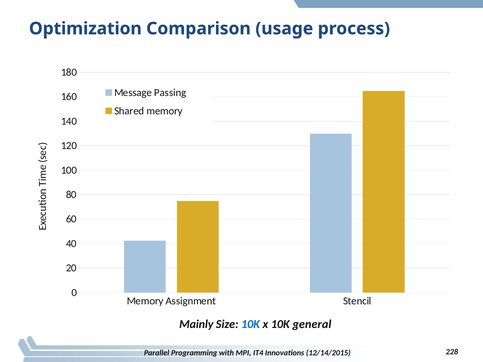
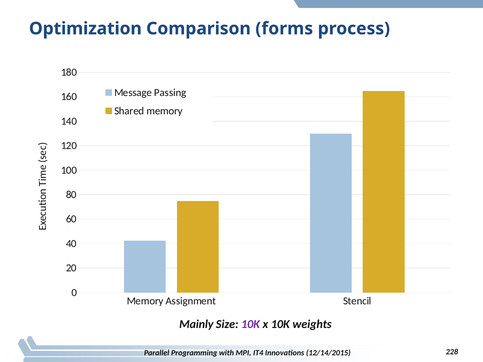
usage: usage -> forms
10K at (251, 324) colour: blue -> purple
general: general -> weights
